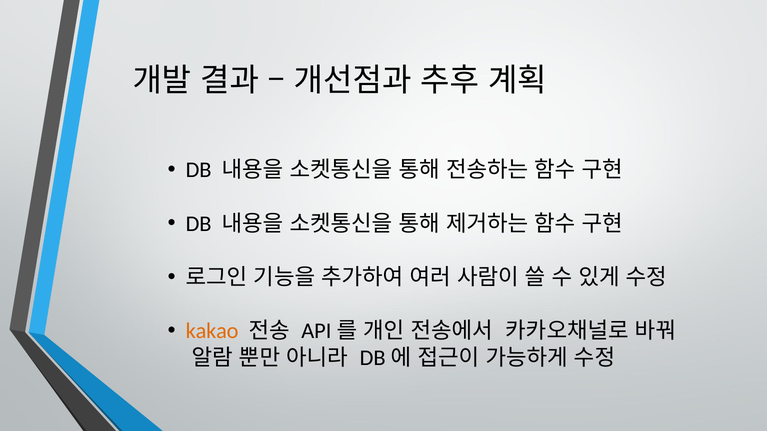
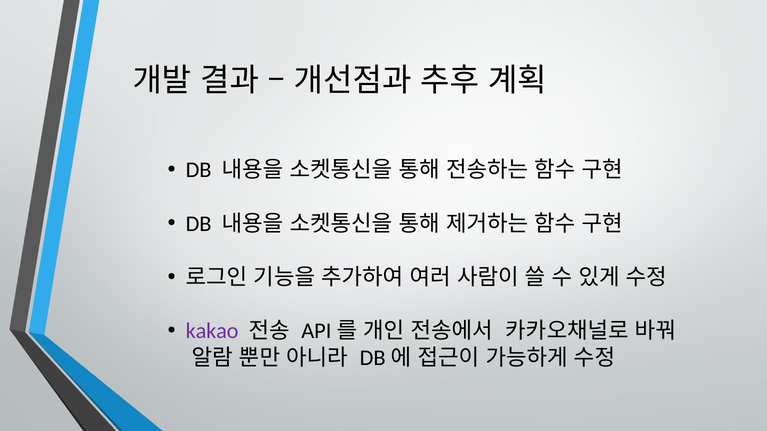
kakao colour: orange -> purple
